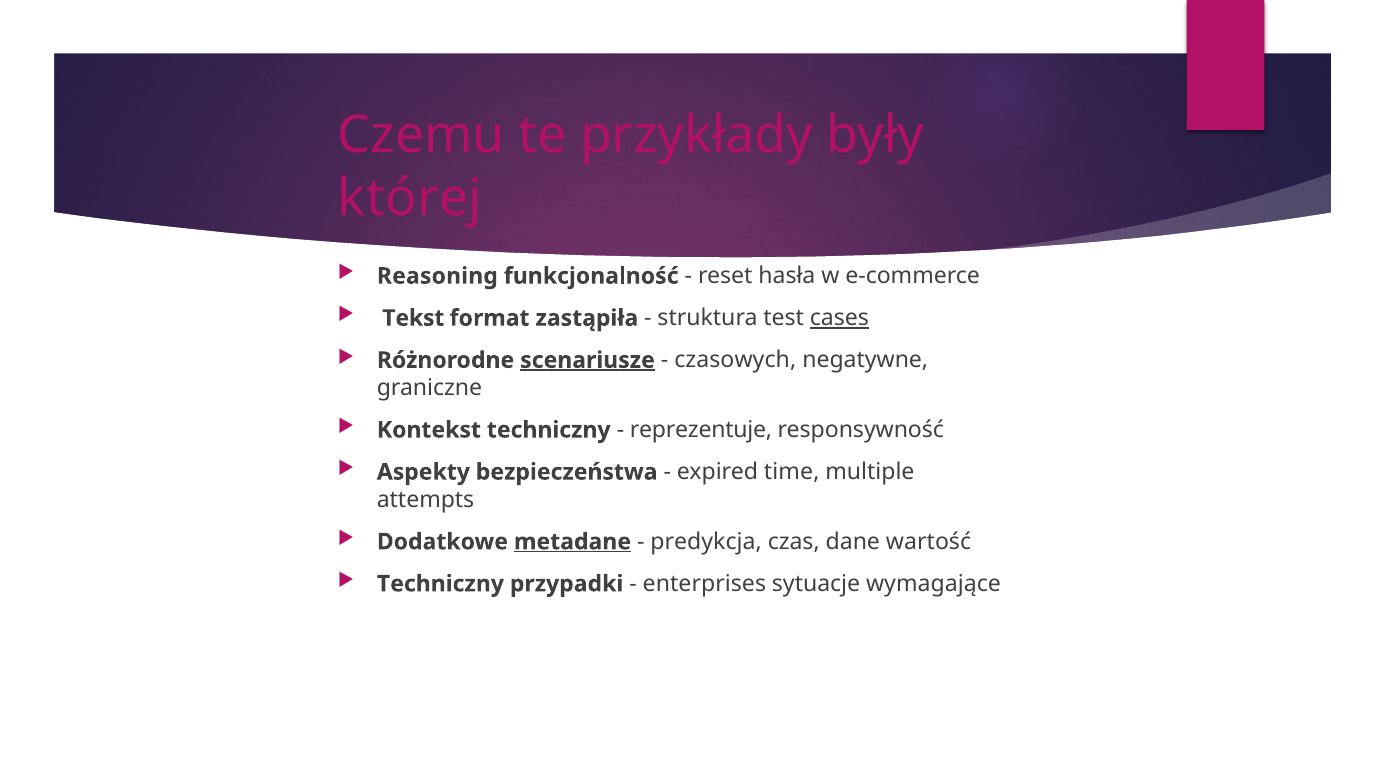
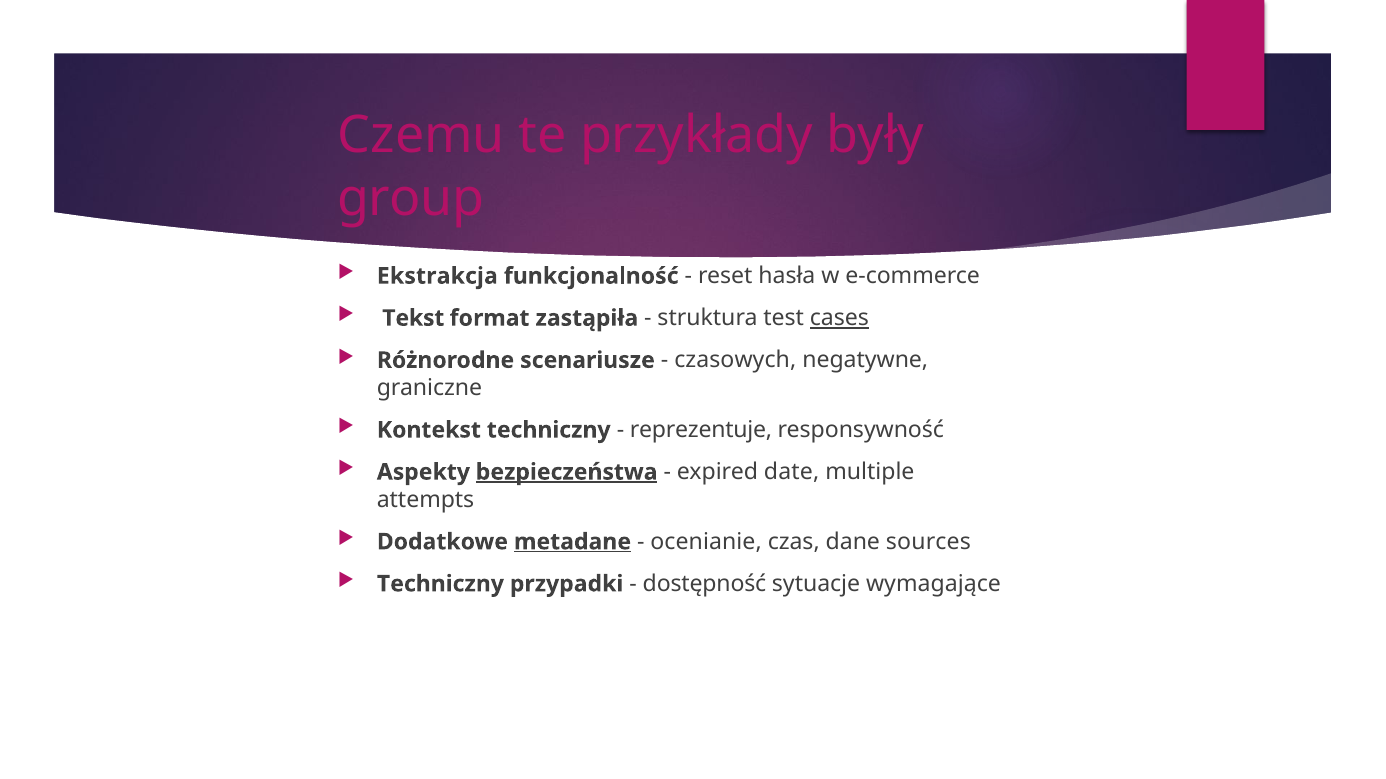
której: której -> group
Reasoning: Reasoning -> Ekstrakcja
scenariusze underline: present -> none
bezpieczeństwa underline: none -> present
time: time -> date
predykcja: predykcja -> ocenianie
wartość: wartość -> sources
enterprises: enterprises -> dostępność
